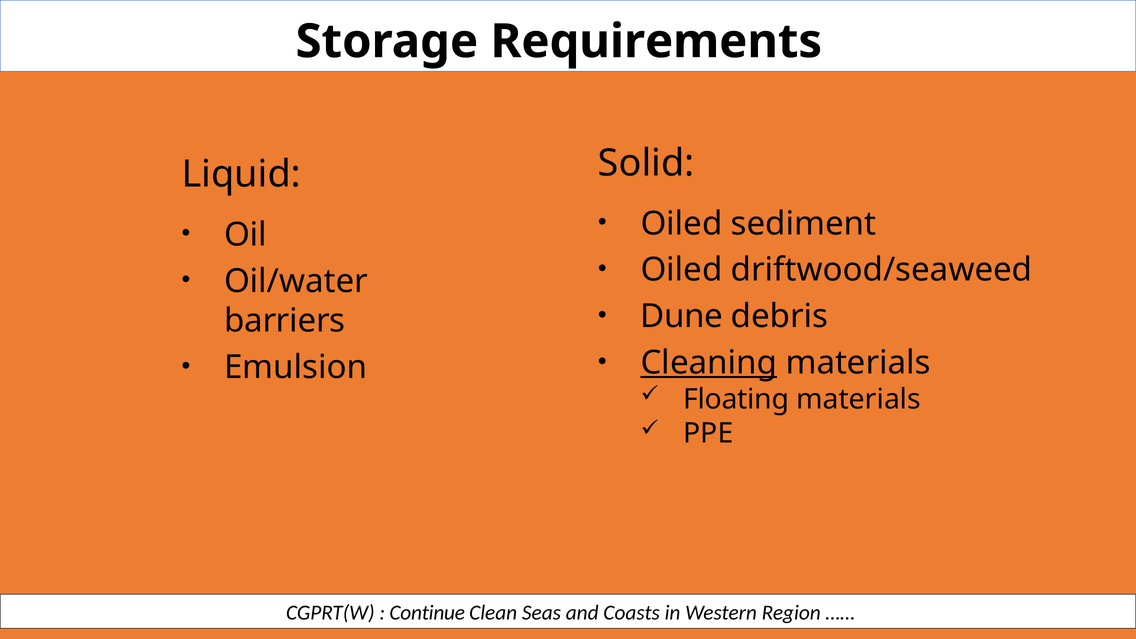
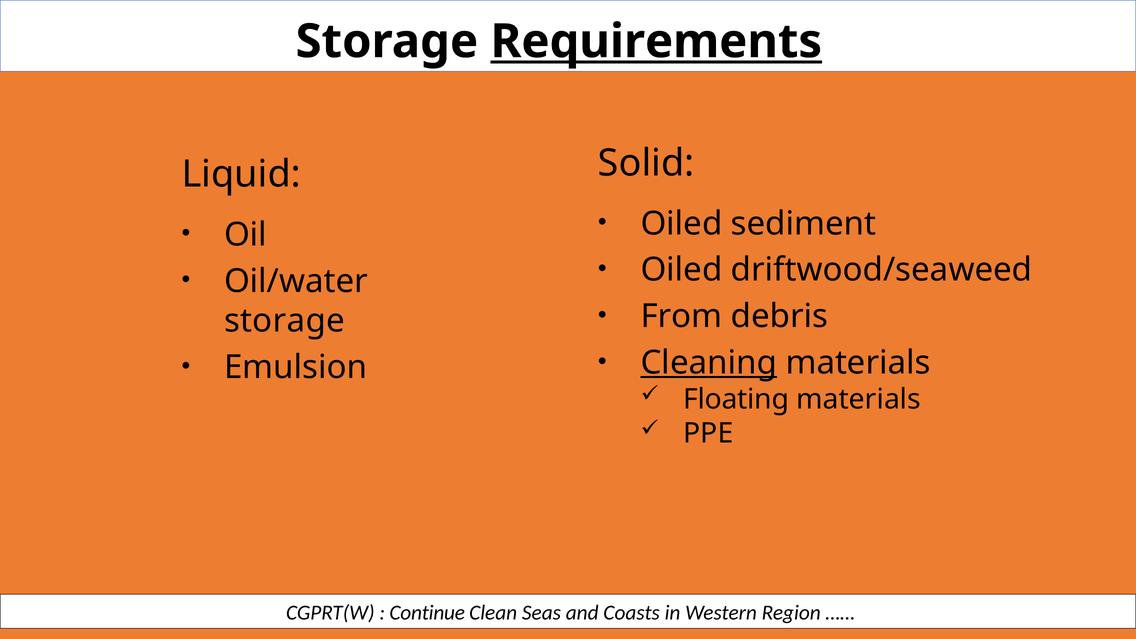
Requirements underline: none -> present
Dune: Dune -> From
barriers at (285, 321): barriers -> storage
